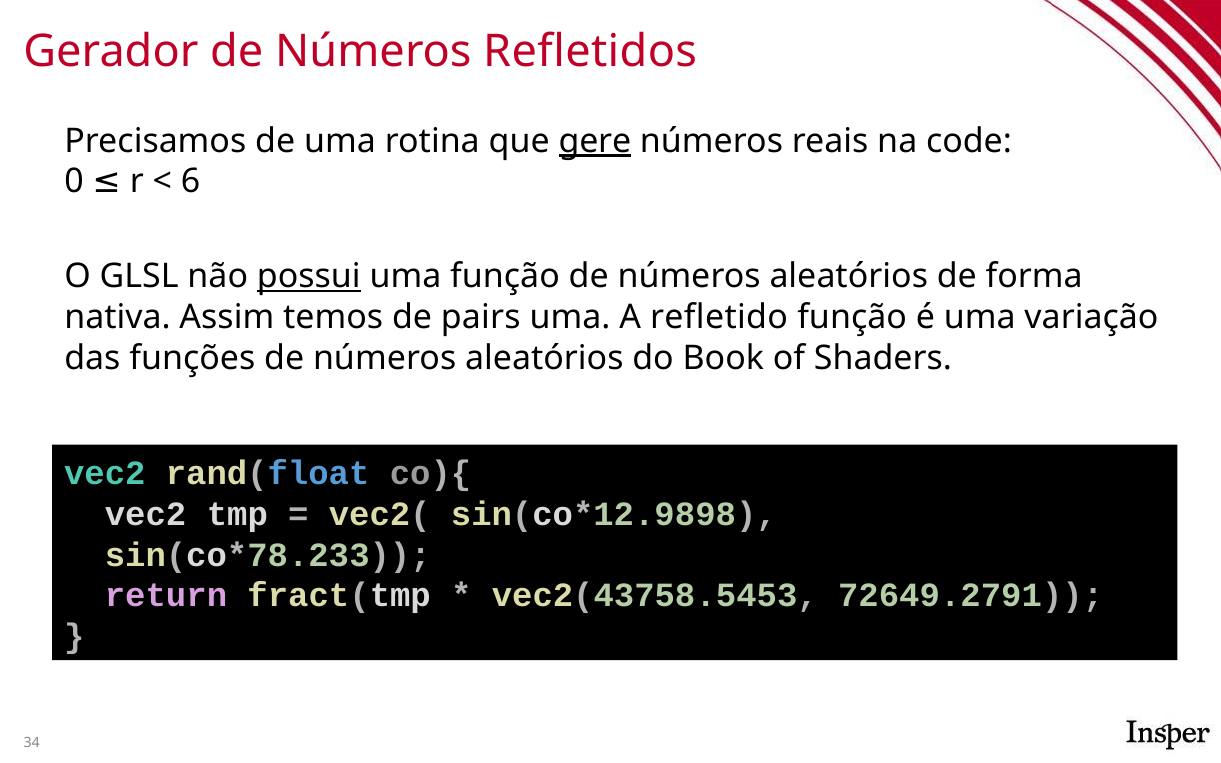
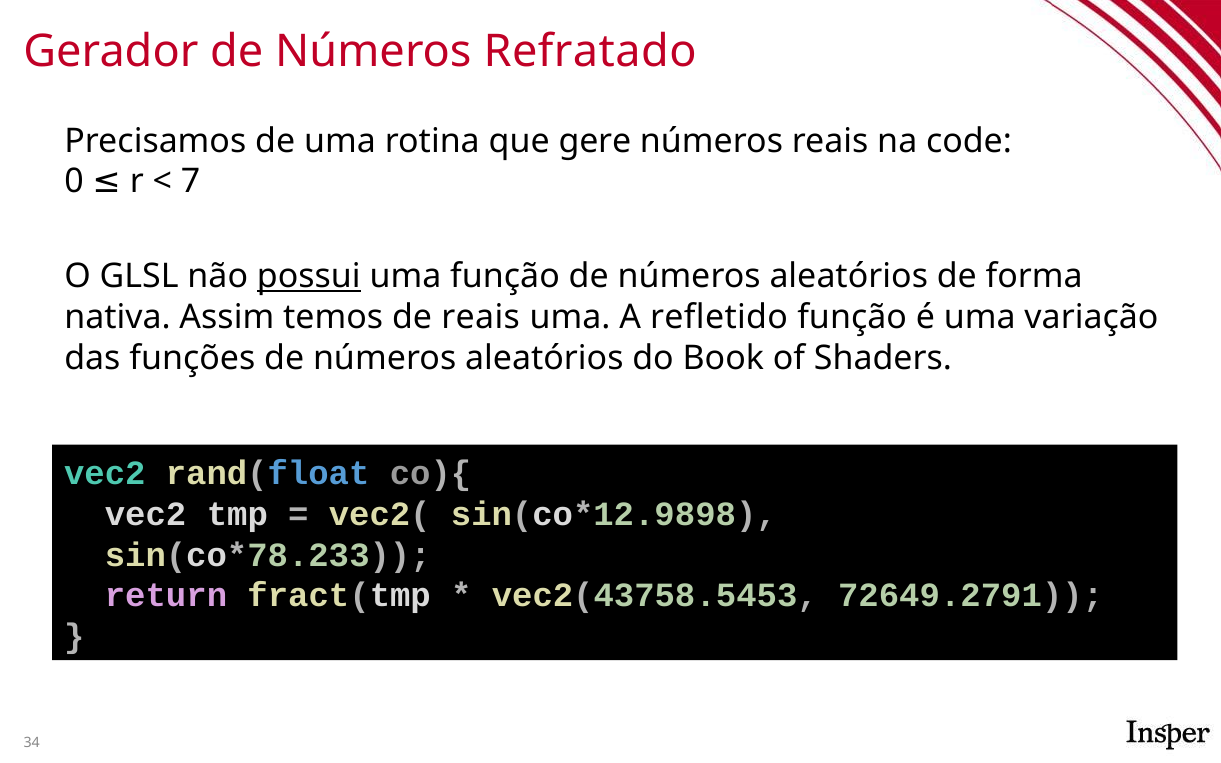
Refletidos: Refletidos -> Refratado
gere underline: present -> none
6: 6 -> 7
de pairs: pairs -> reais
